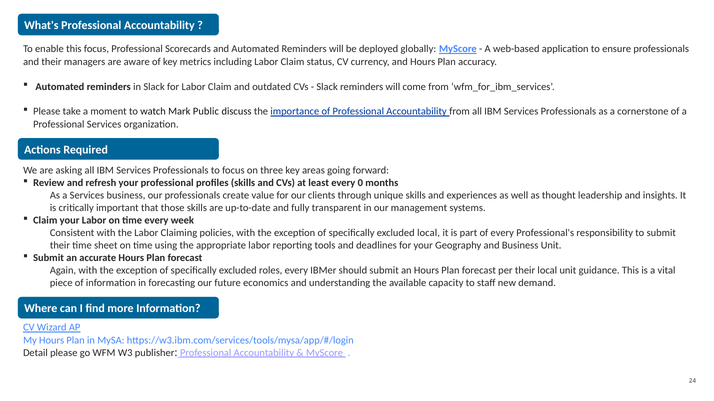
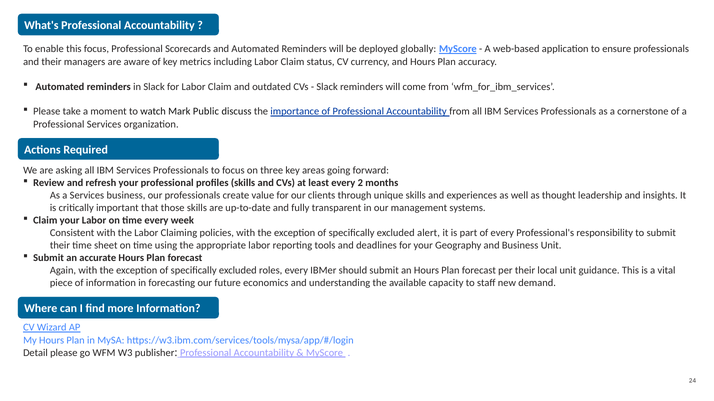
0: 0 -> 2
excluded local: local -> alert
